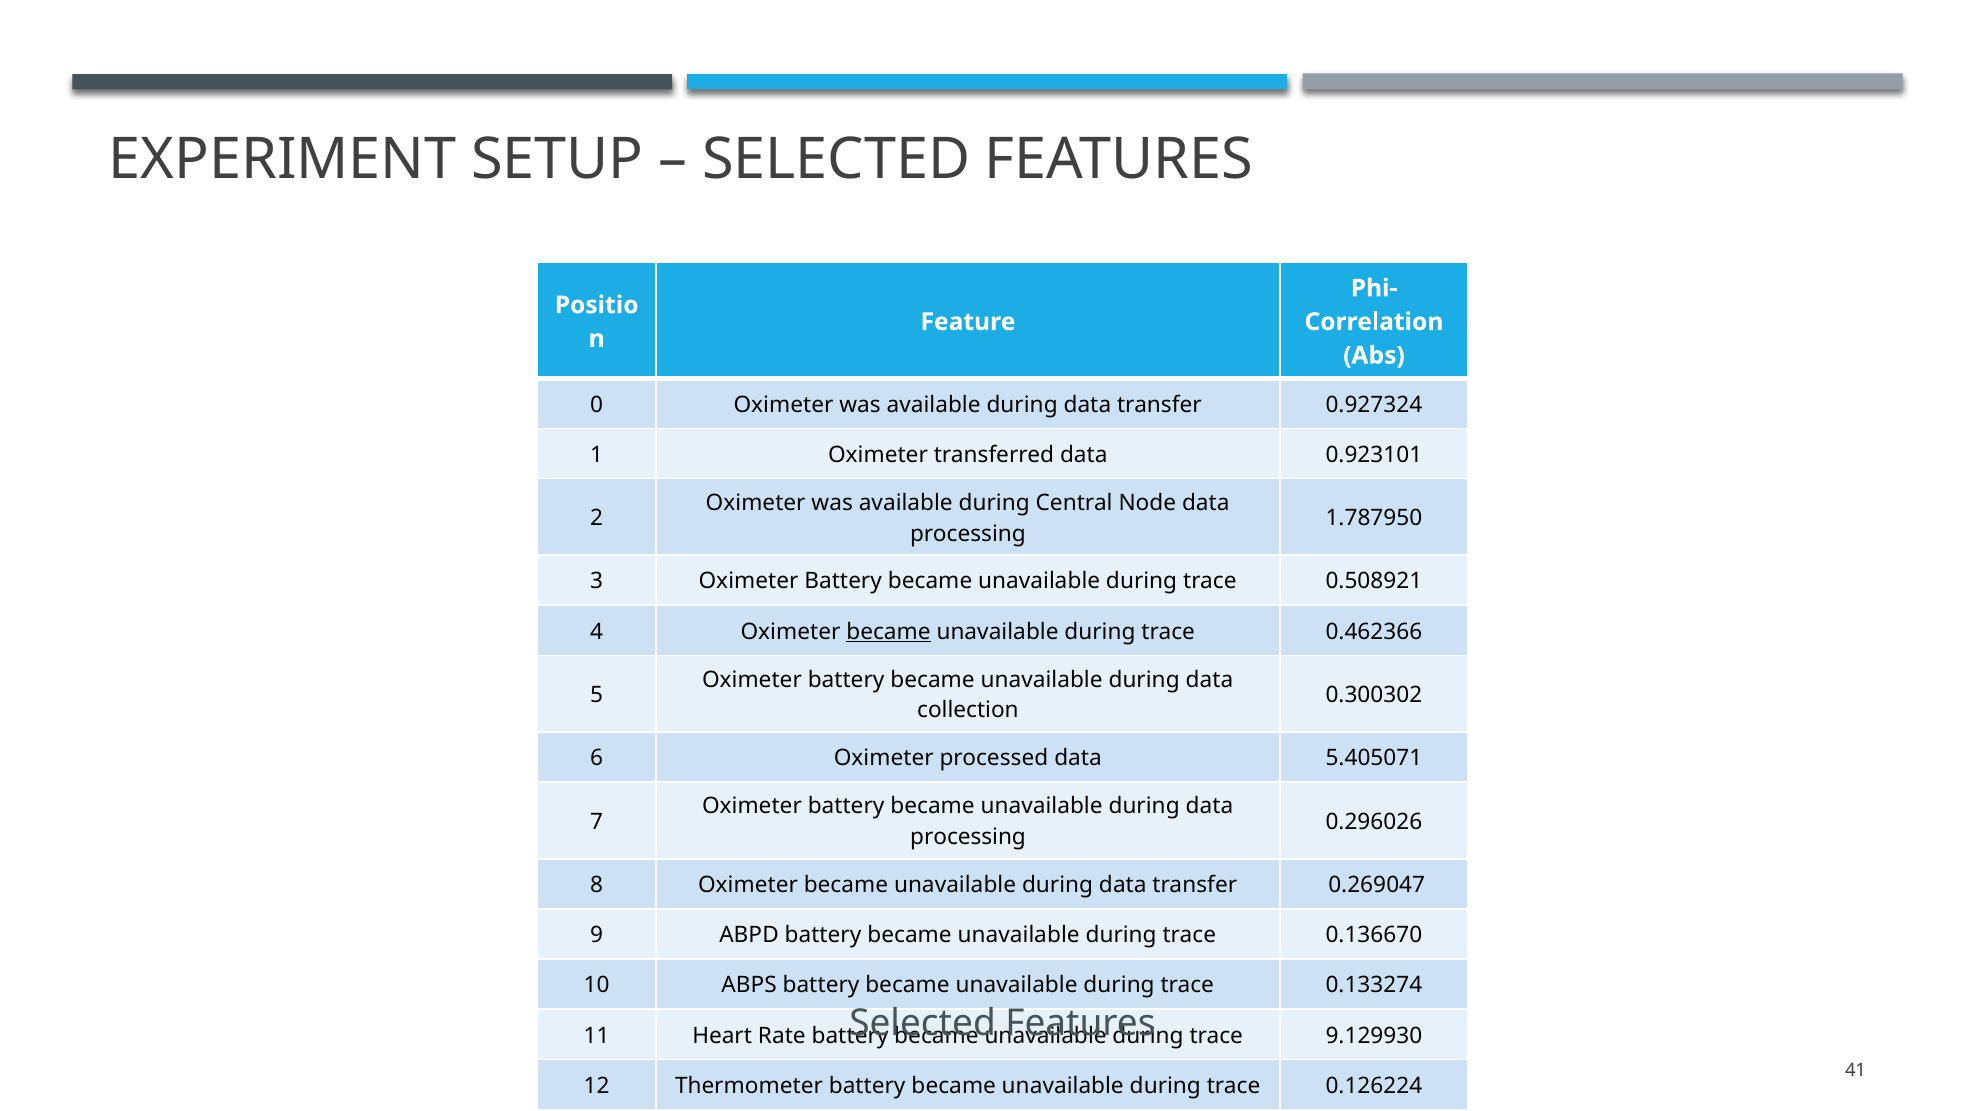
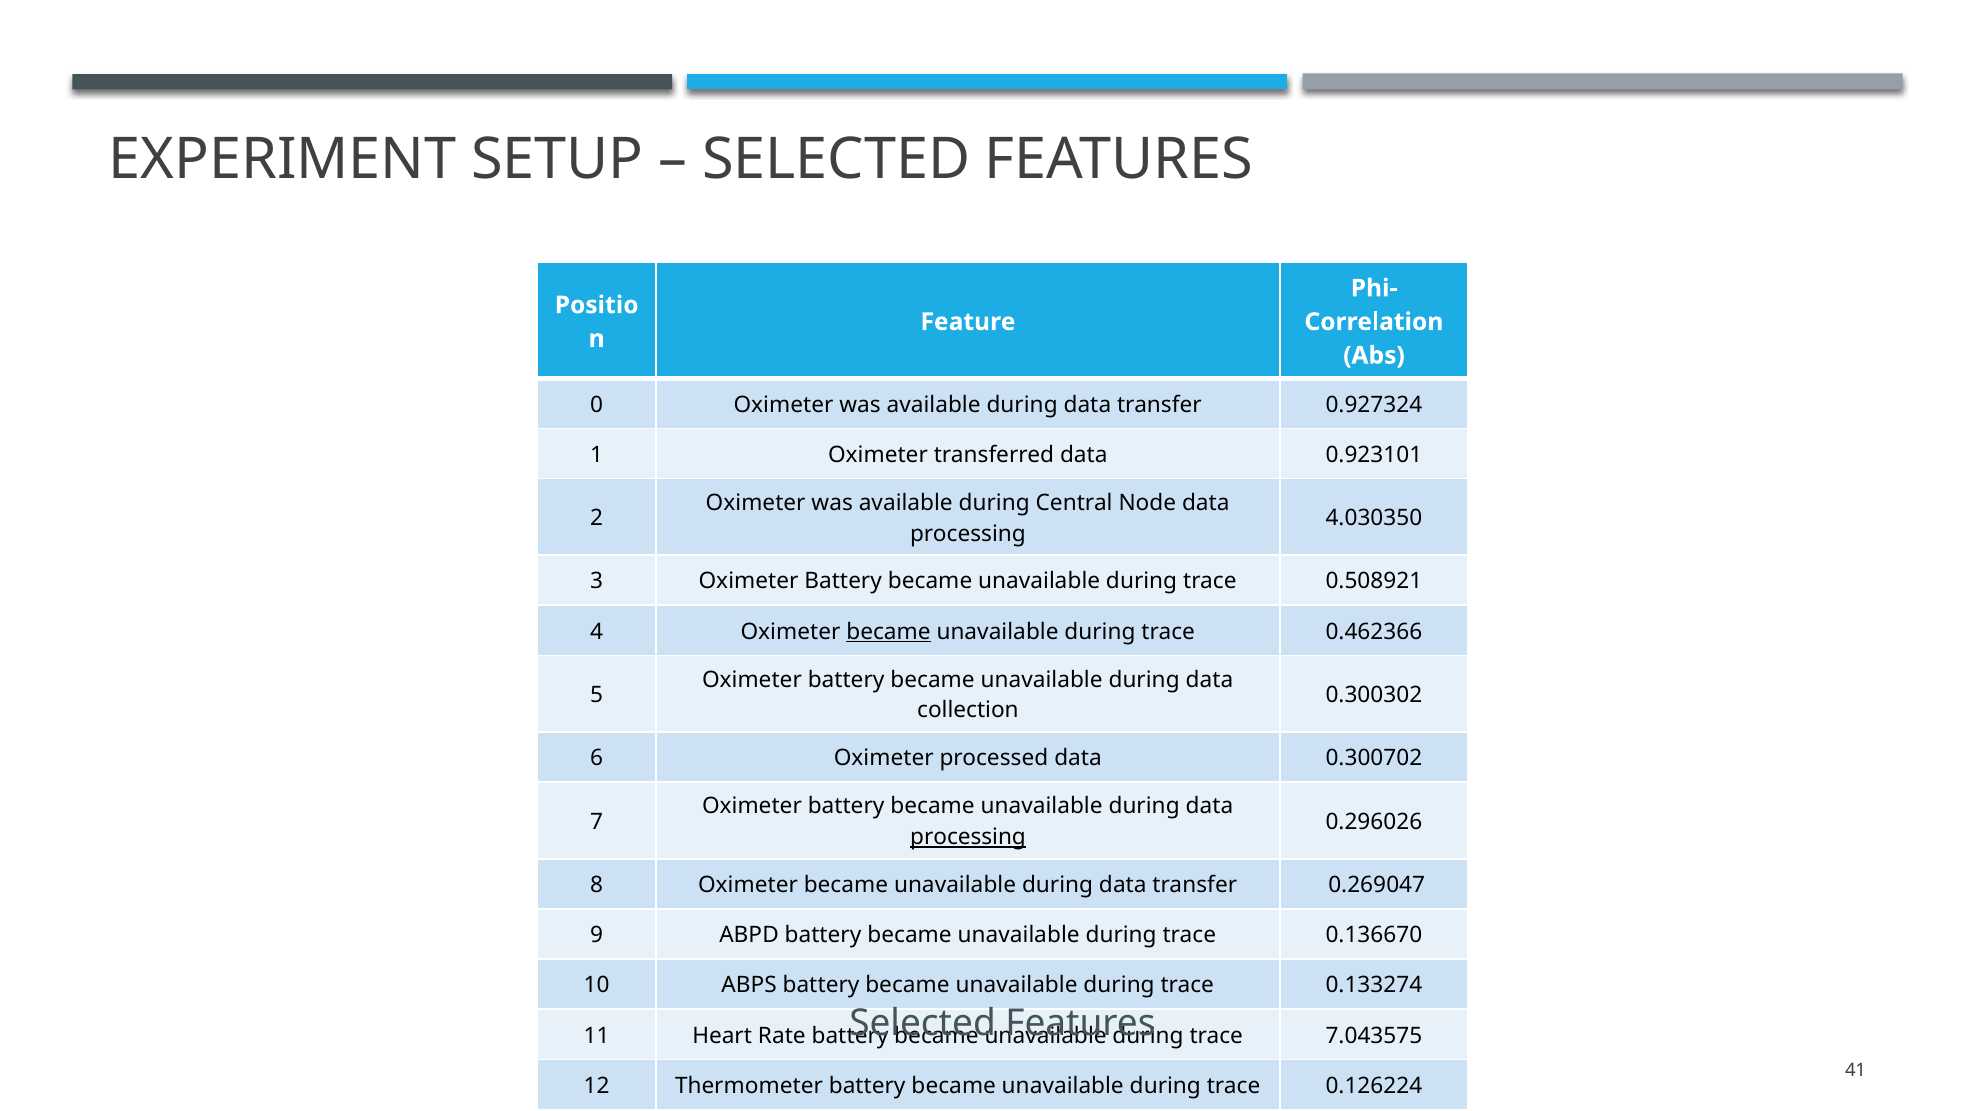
1.787950: 1.787950 -> 4.030350
5.405071: 5.405071 -> 0.300702
processing at (968, 837) underline: none -> present
9.129930: 9.129930 -> 7.043575
